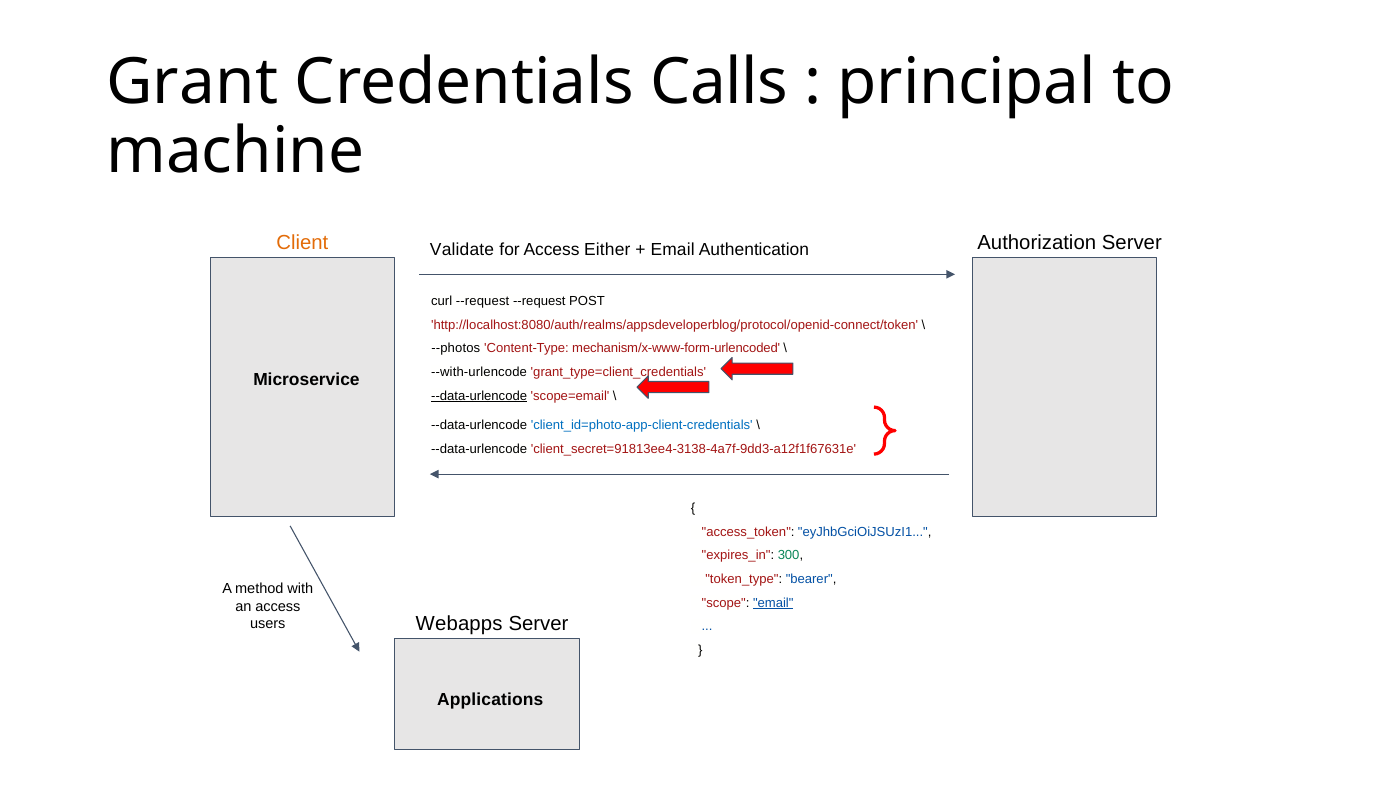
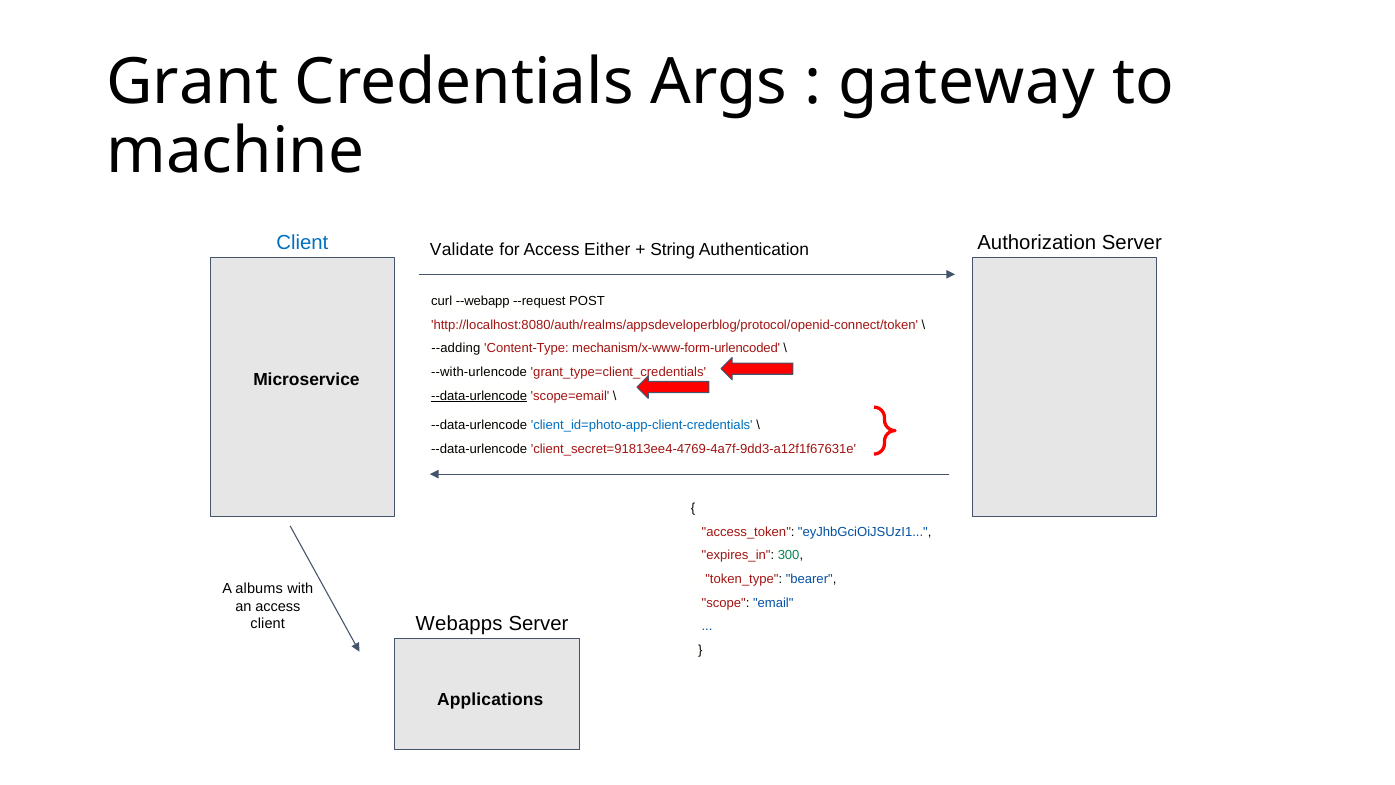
Calls: Calls -> Args
principal: principal -> gateway
Client at (302, 243) colour: orange -> blue
Email at (673, 249): Email -> String
curl --request: --request -> --webapp
--photos: --photos -> --adding
client_secret=91813ee4-3138-4a7f-9dd3-a12f1f67631e: client_secret=91813ee4-3138-4a7f-9dd3-a12f1f67631e -> client_secret=91813ee4-4769-4a7f-9dd3-a12f1f67631e
method: method -> albums
email at (773, 603) underline: present -> none
users at (268, 624): users -> client
